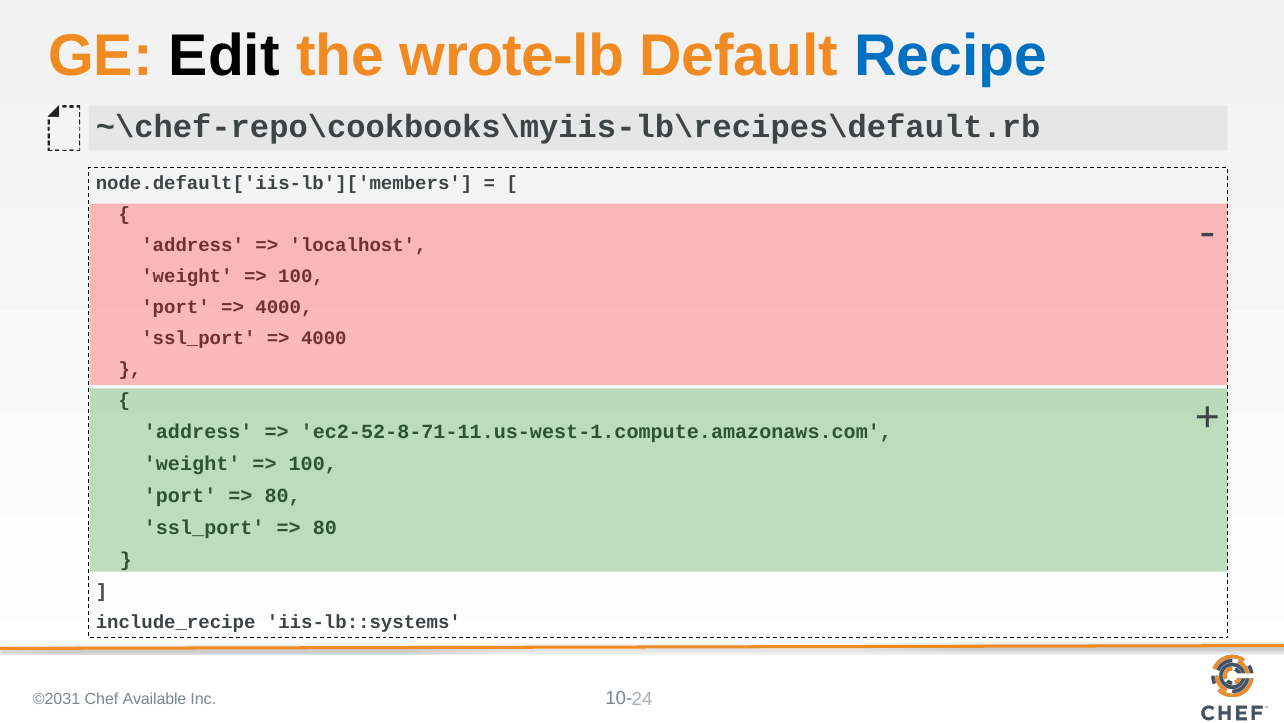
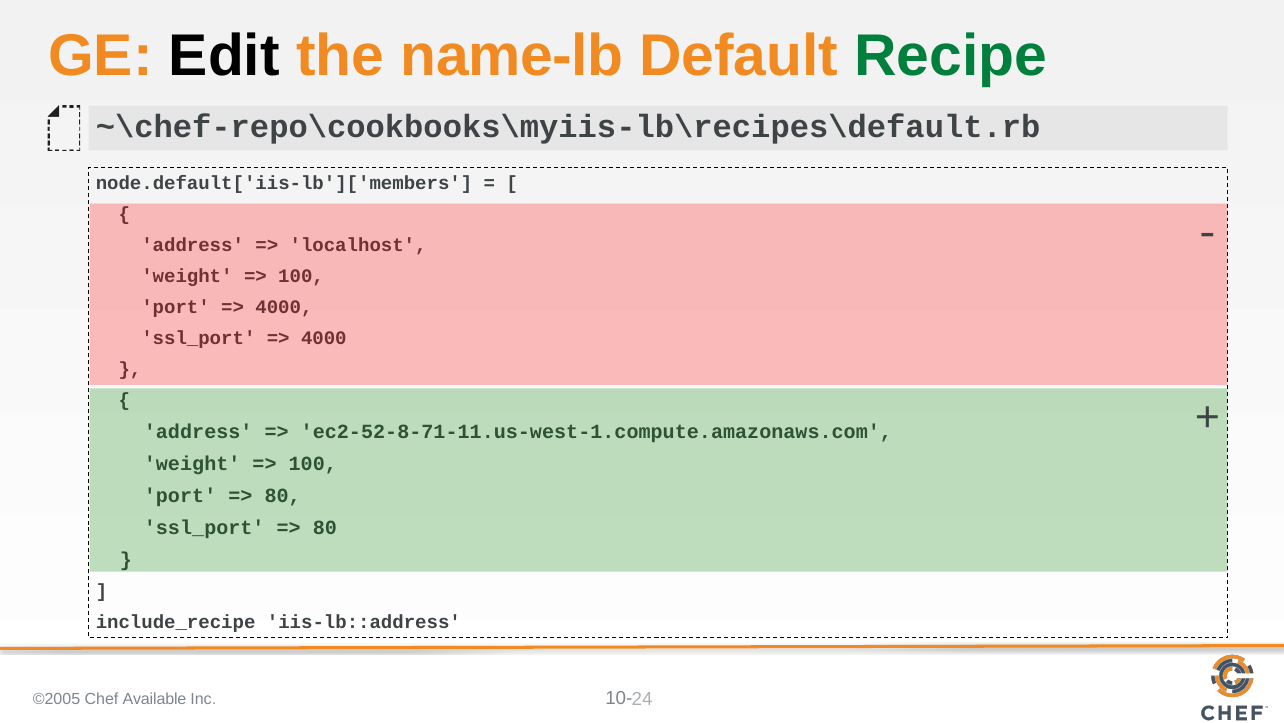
wrote-lb: wrote-lb -> name-lb
Recipe colour: blue -> green
iis-lb::systems: iis-lb::systems -> iis-lb::address
©2031: ©2031 -> ©2005
